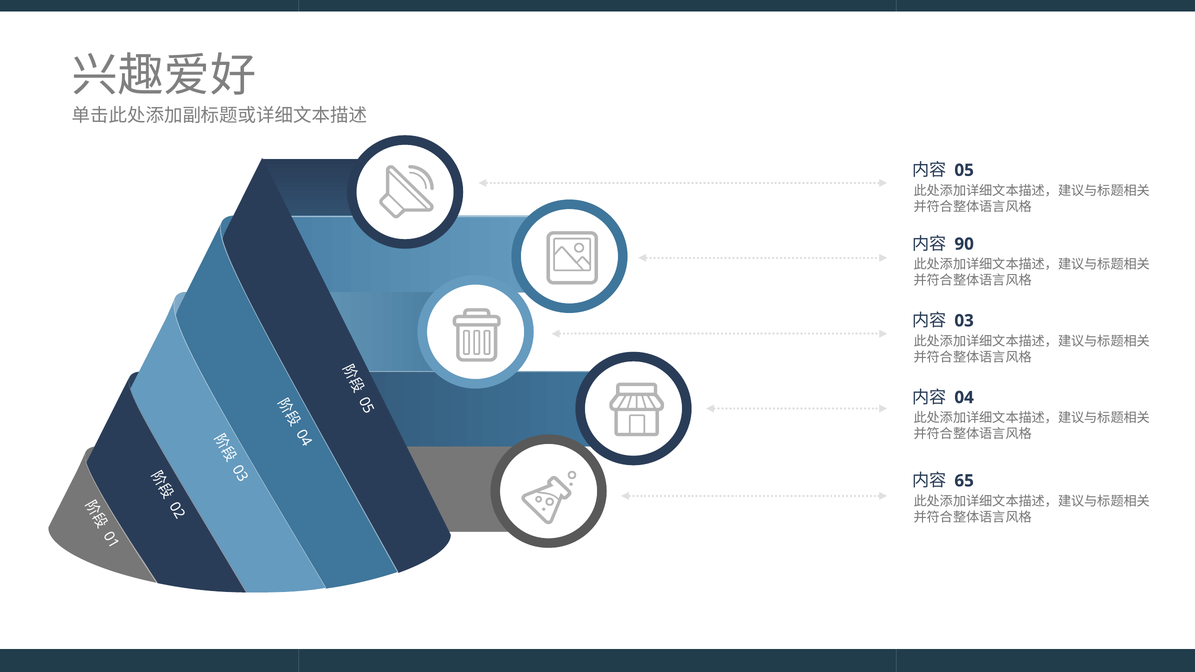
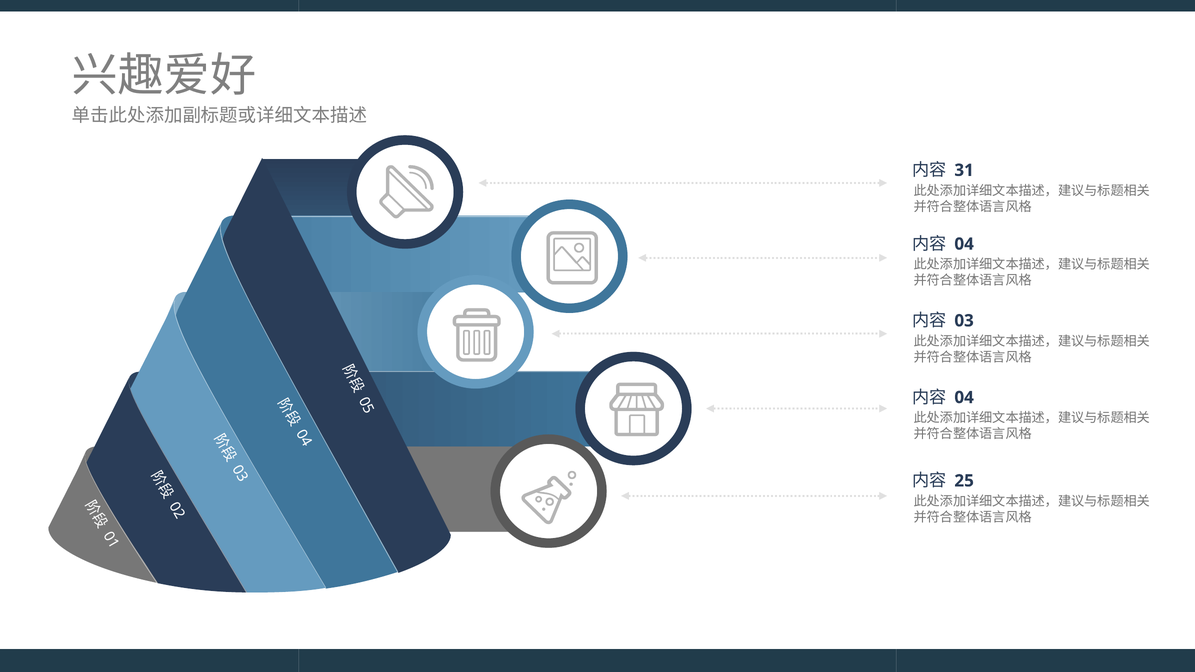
05: 05 -> 31
90 at (964, 244): 90 -> 04
65: 65 -> 25
